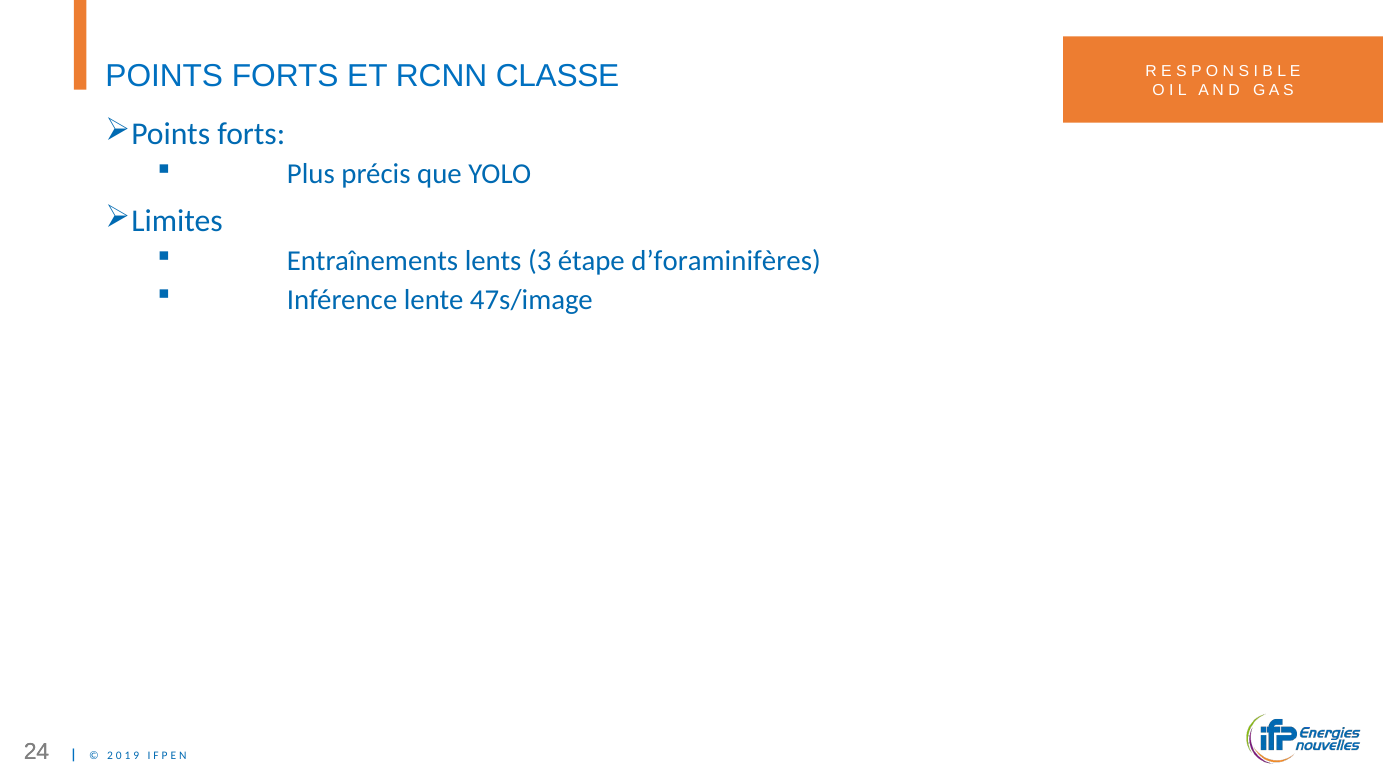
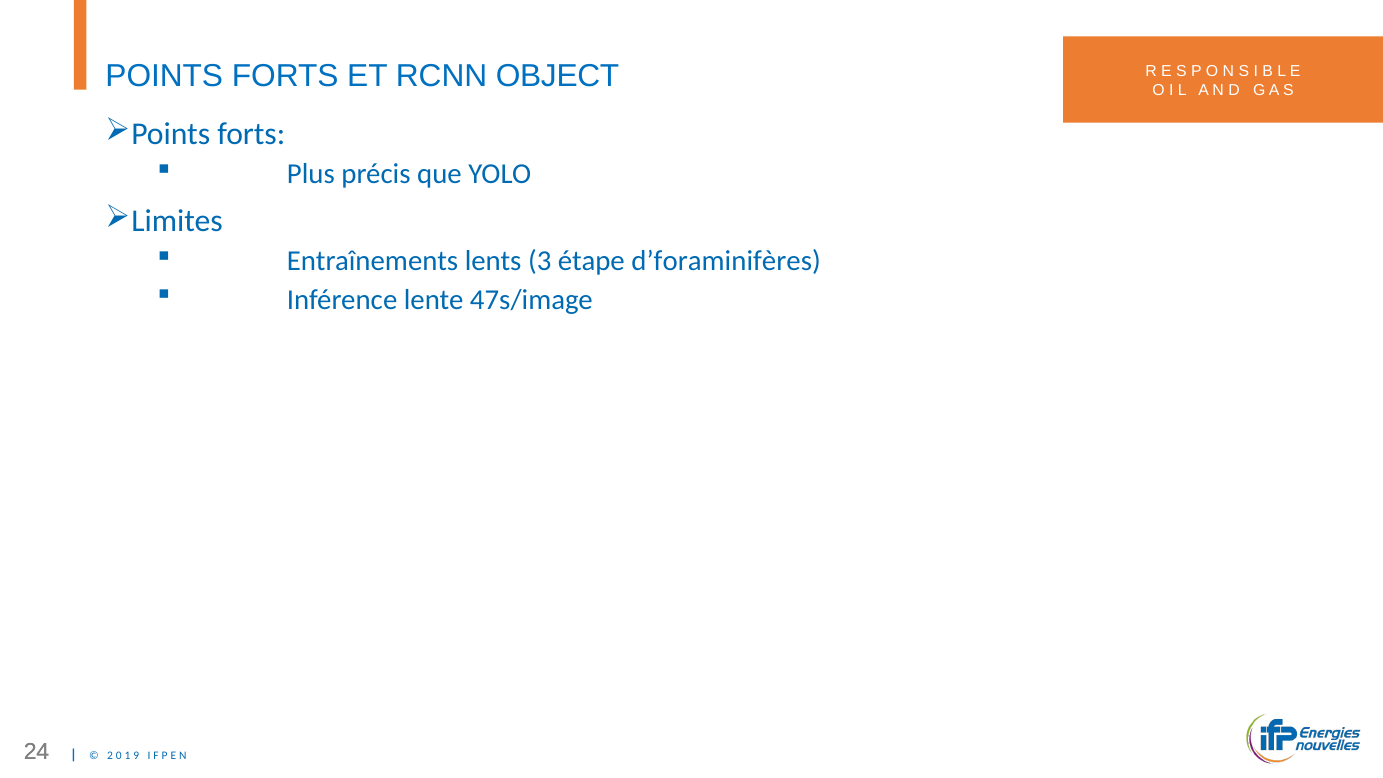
CLASSE: CLASSE -> OBJECT
